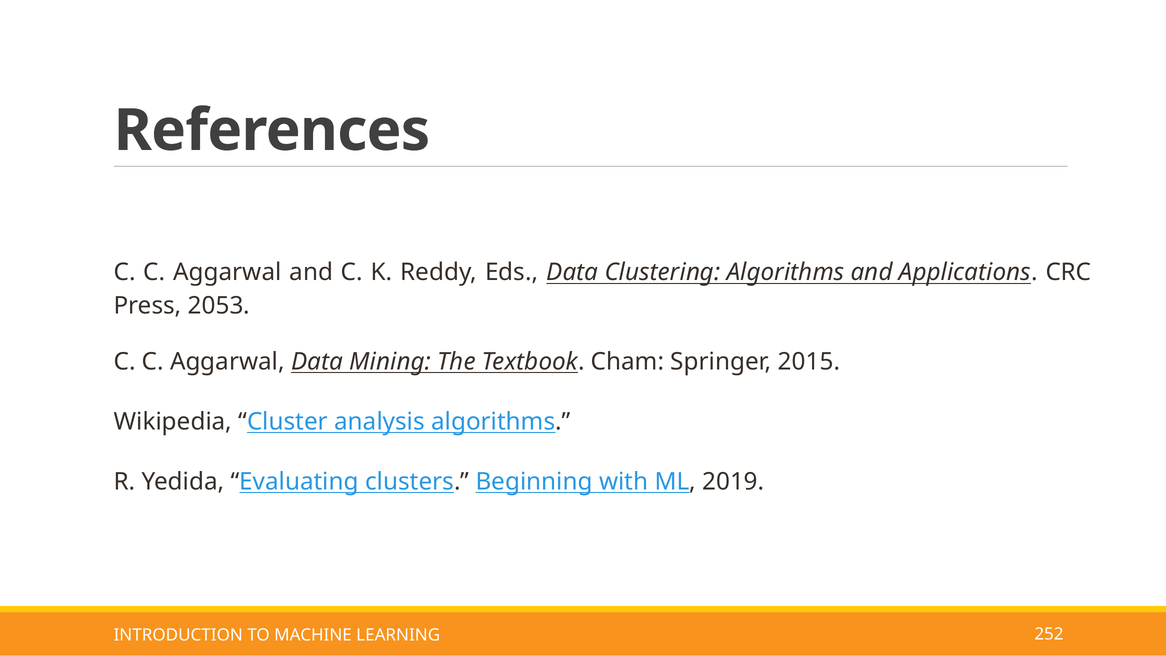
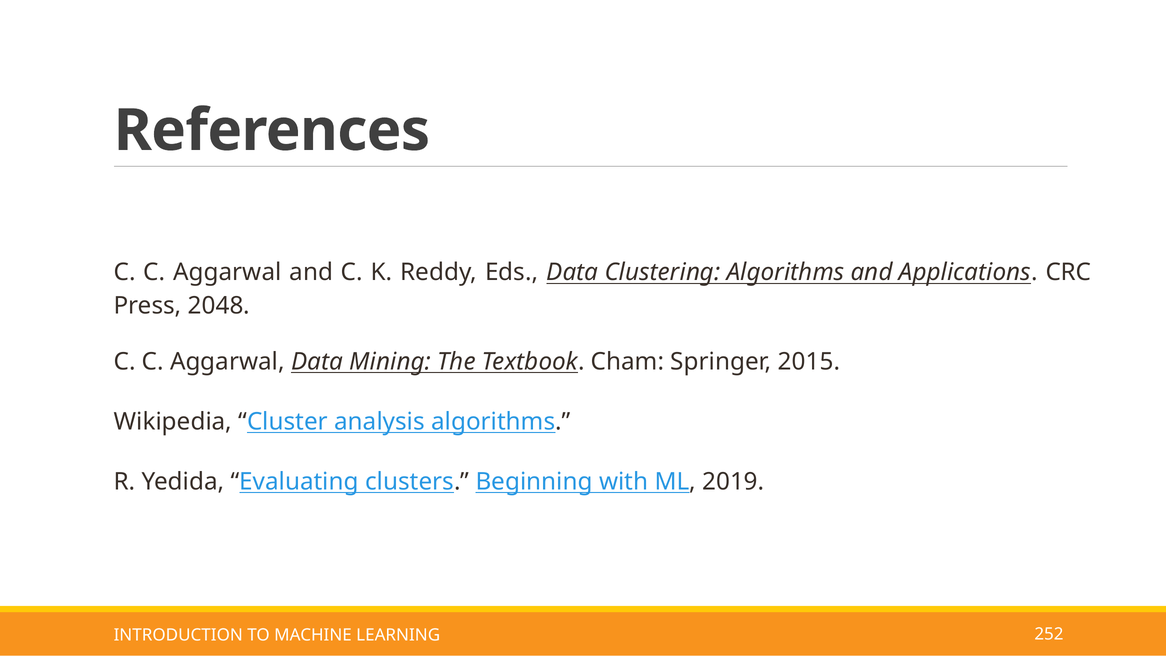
2053: 2053 -> 2048
